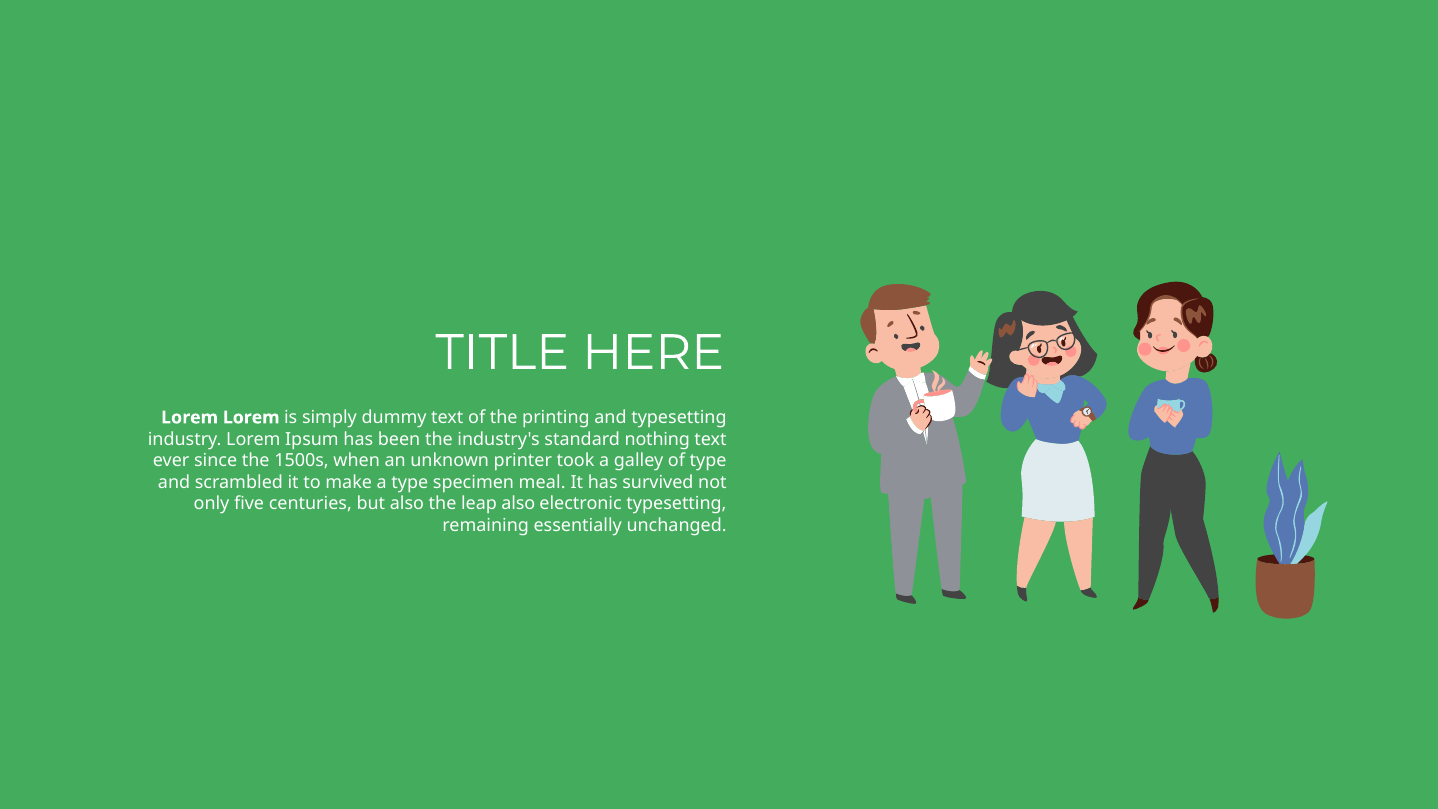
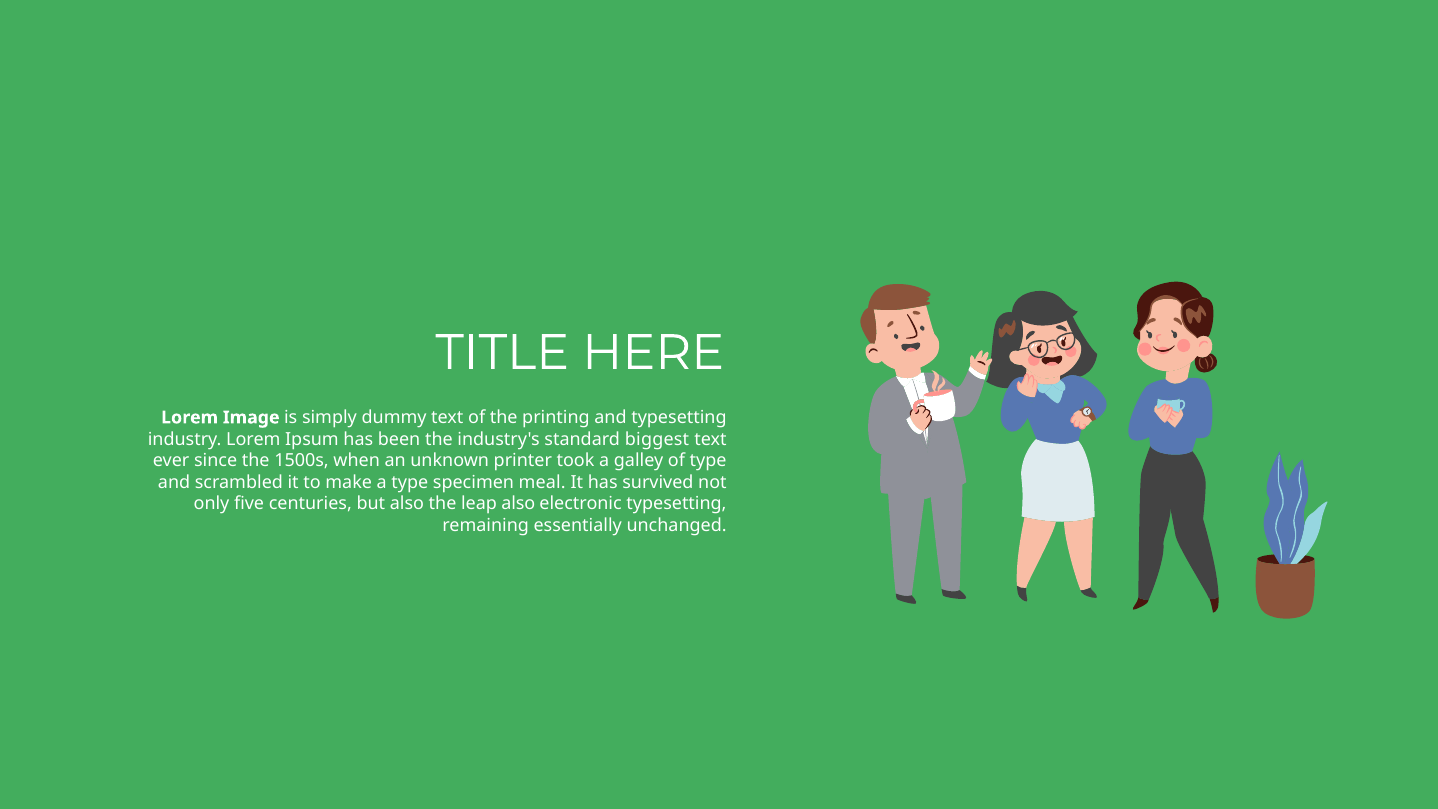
Lorem Lorem: Lorem -> Image
nothing: nothing -> biggest
